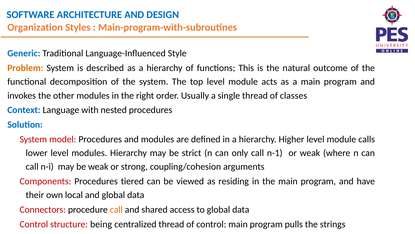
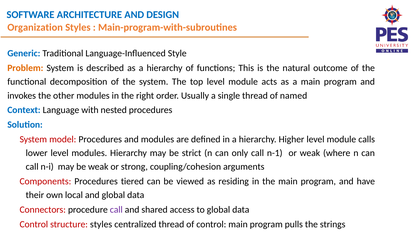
classes: classes -> named
call at (116, 209) colour: orange -> purple
structure being: being -> styles
